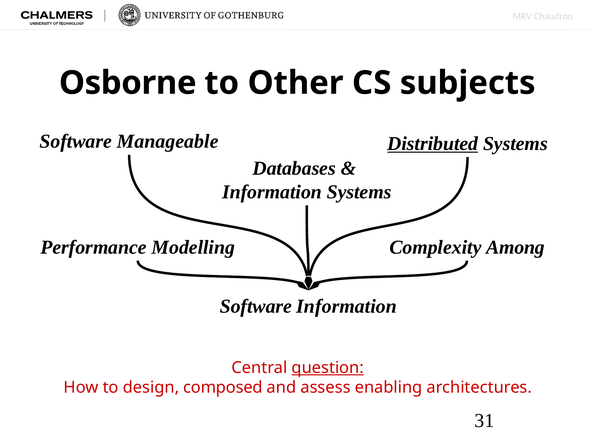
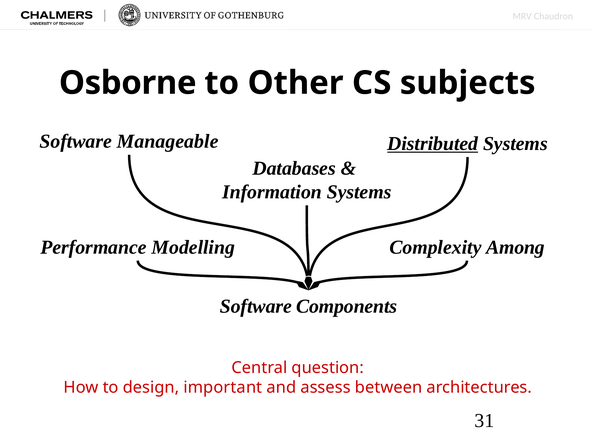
Software Information: Information -> Components
question underline: present -> none
composed: composed -> important
enabling: enabling -> between
